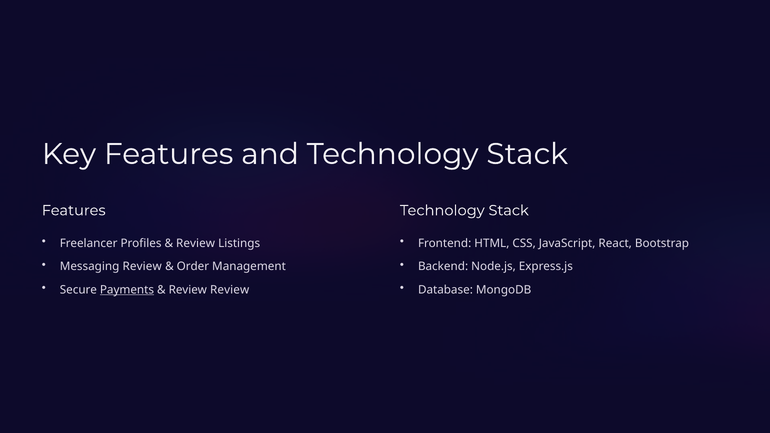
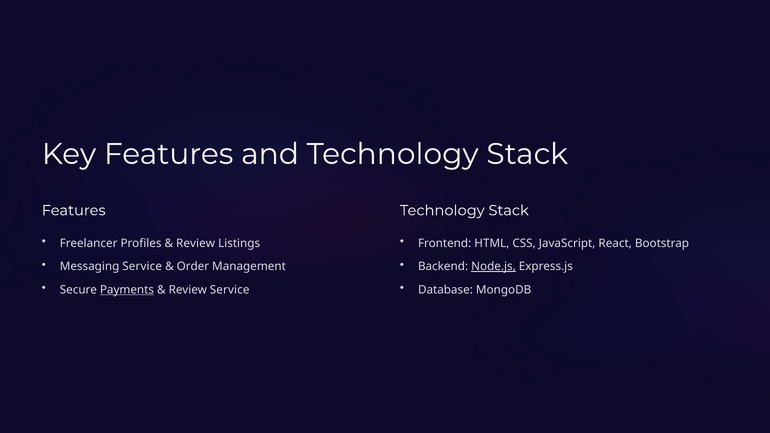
Messaging Review: Review -> Service
Node.js underline: none -> present
Review Review: Review -> Service
